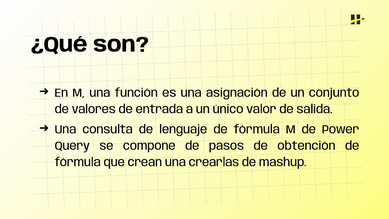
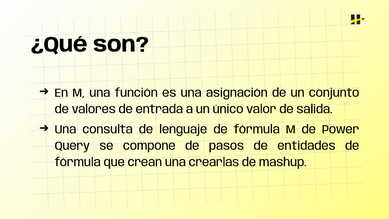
obtención: obtención -> entidades
